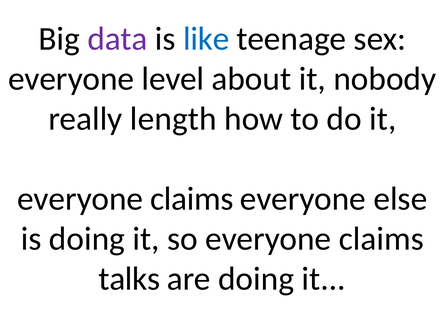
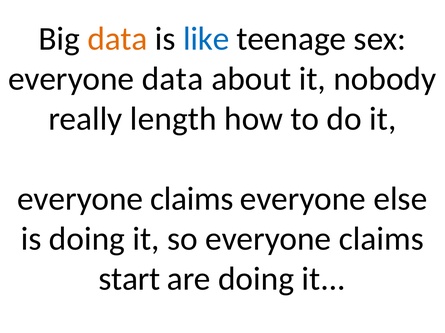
data at (117, 39) colour: purple -> orange
everyone level: level -> data
talks: talks -> start
